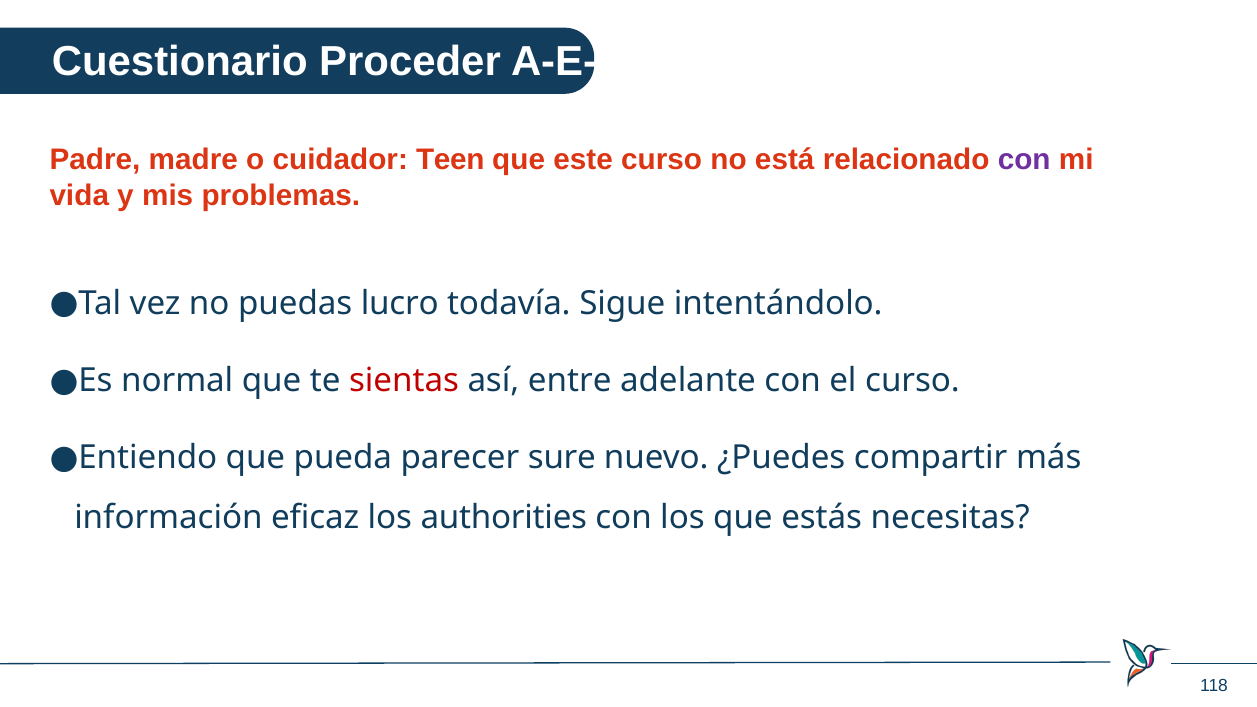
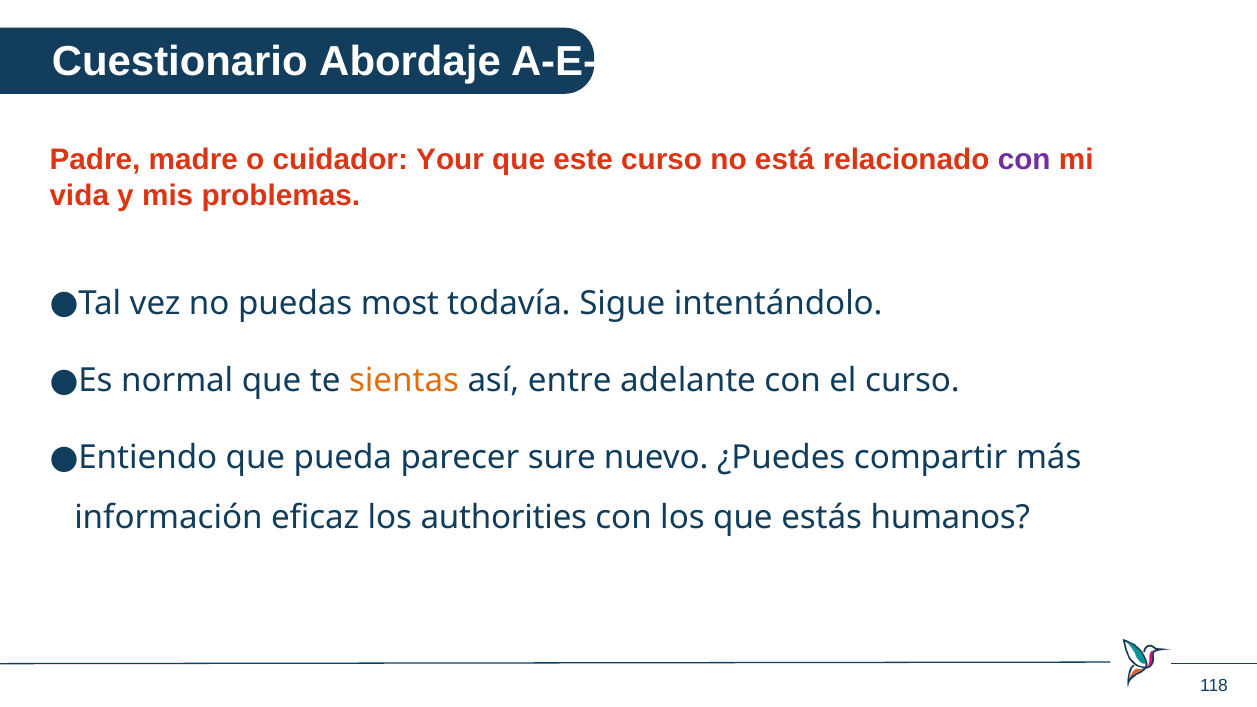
Proceder: Proceder -> Abordaje
Teen: Teen -> Your
lucro: lucro -> most
sientas colour: red -> orange
necesitas: necesitas -> humanos
